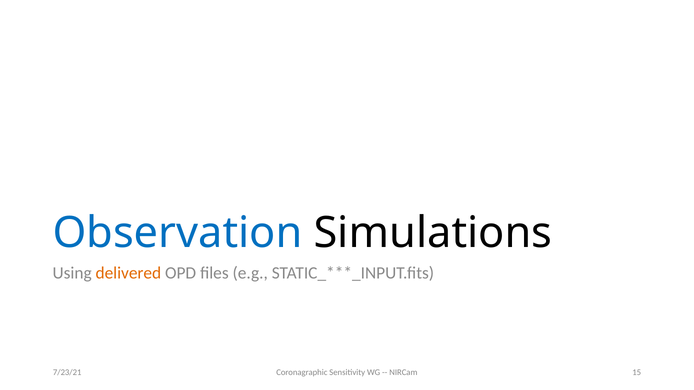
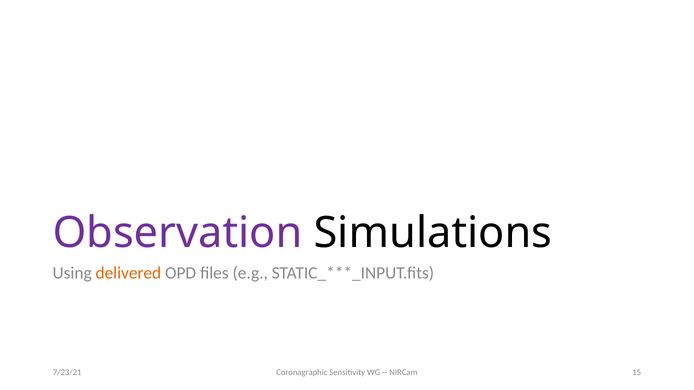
Observation colour: blue -> purple
